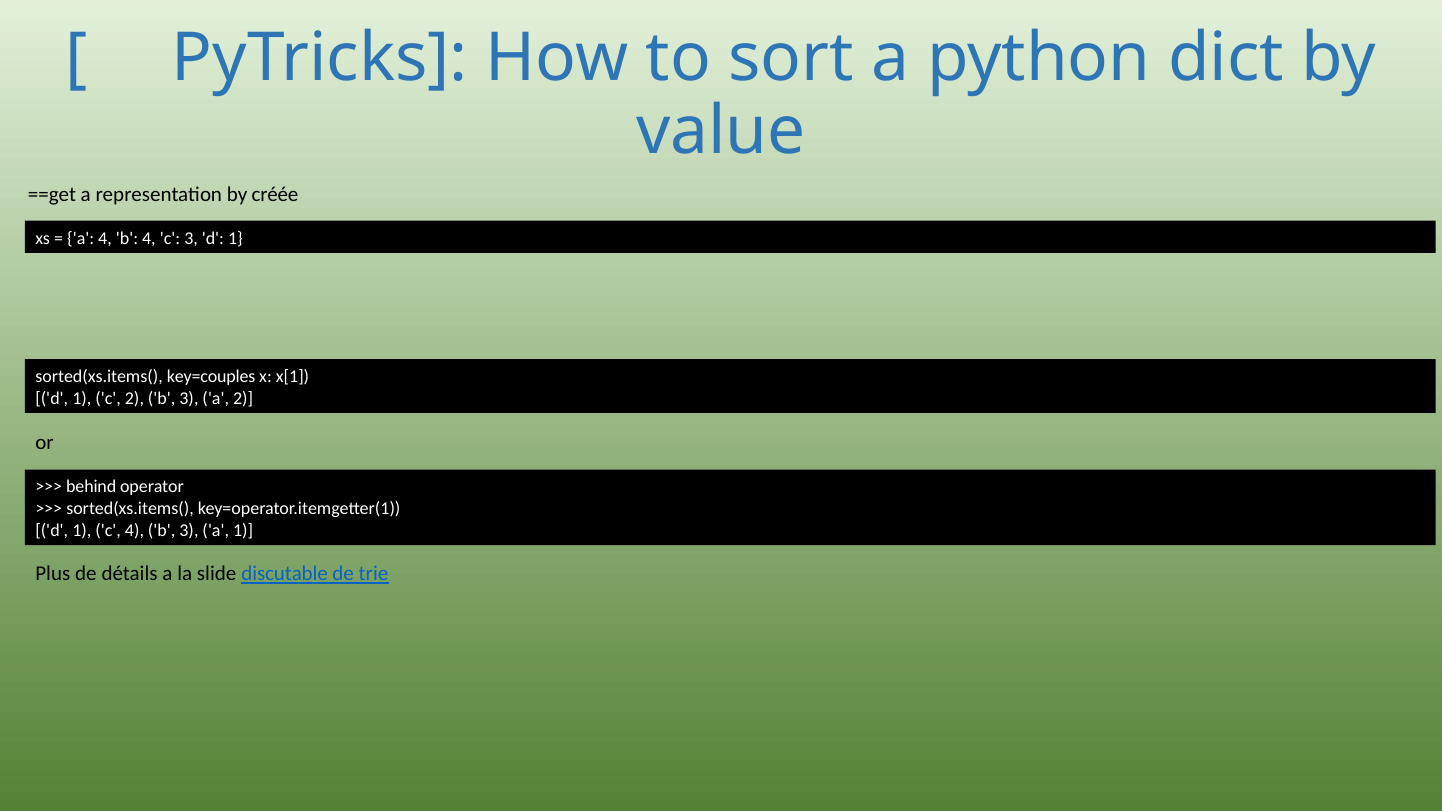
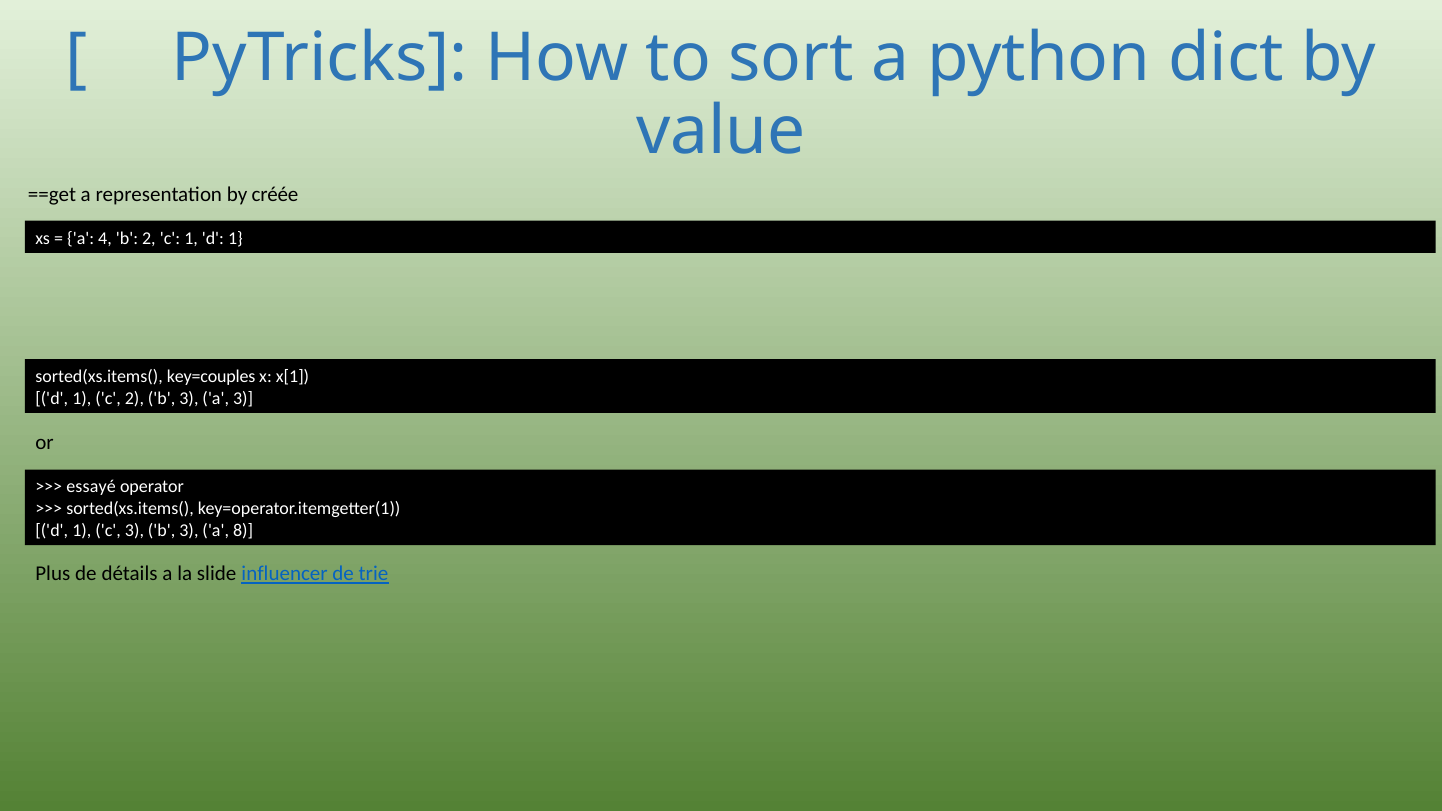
b 4: 4 -> 2
c 3: 3 -> 1
a 2: 2 -> 3
behind: behind -> essayé
c 4: 4 -> 3
a 1: 1 -> 8
discutable: discutable -> influencer
